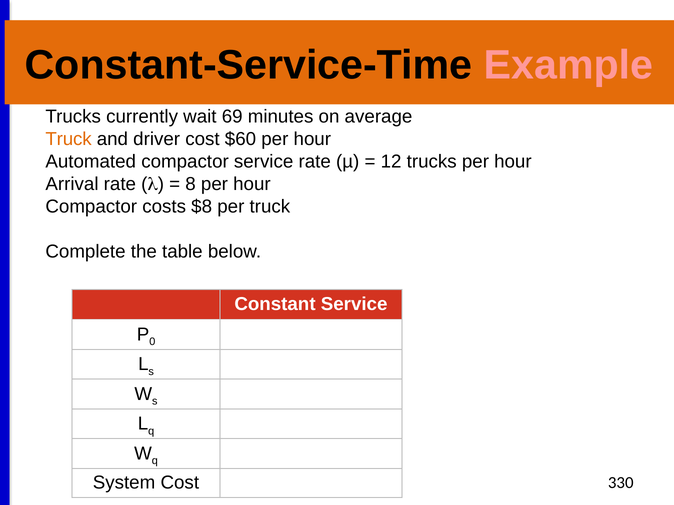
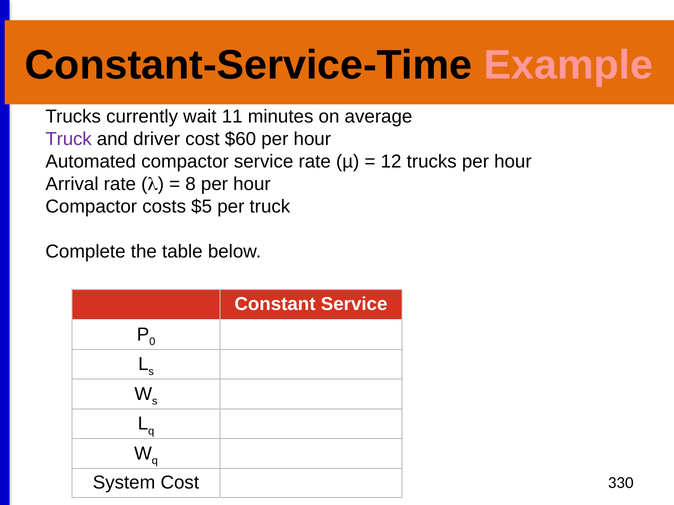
69: 69 -> 11
Truck at (69, 139) colour: orange -> purple
$8: $8 -> $5
